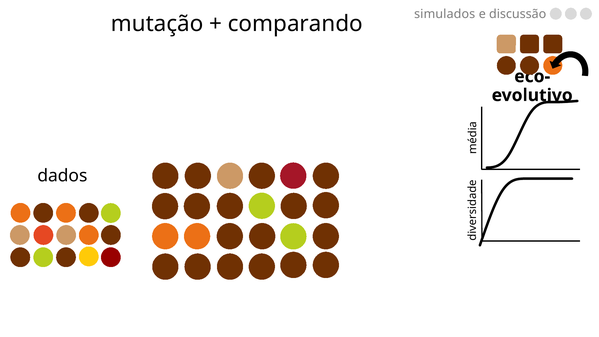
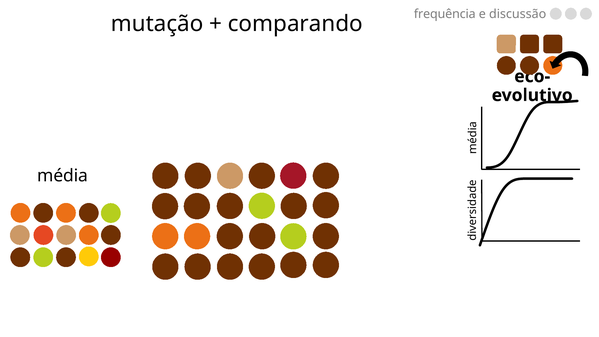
simulados: simulados -> frequência
dados: dados -> média
